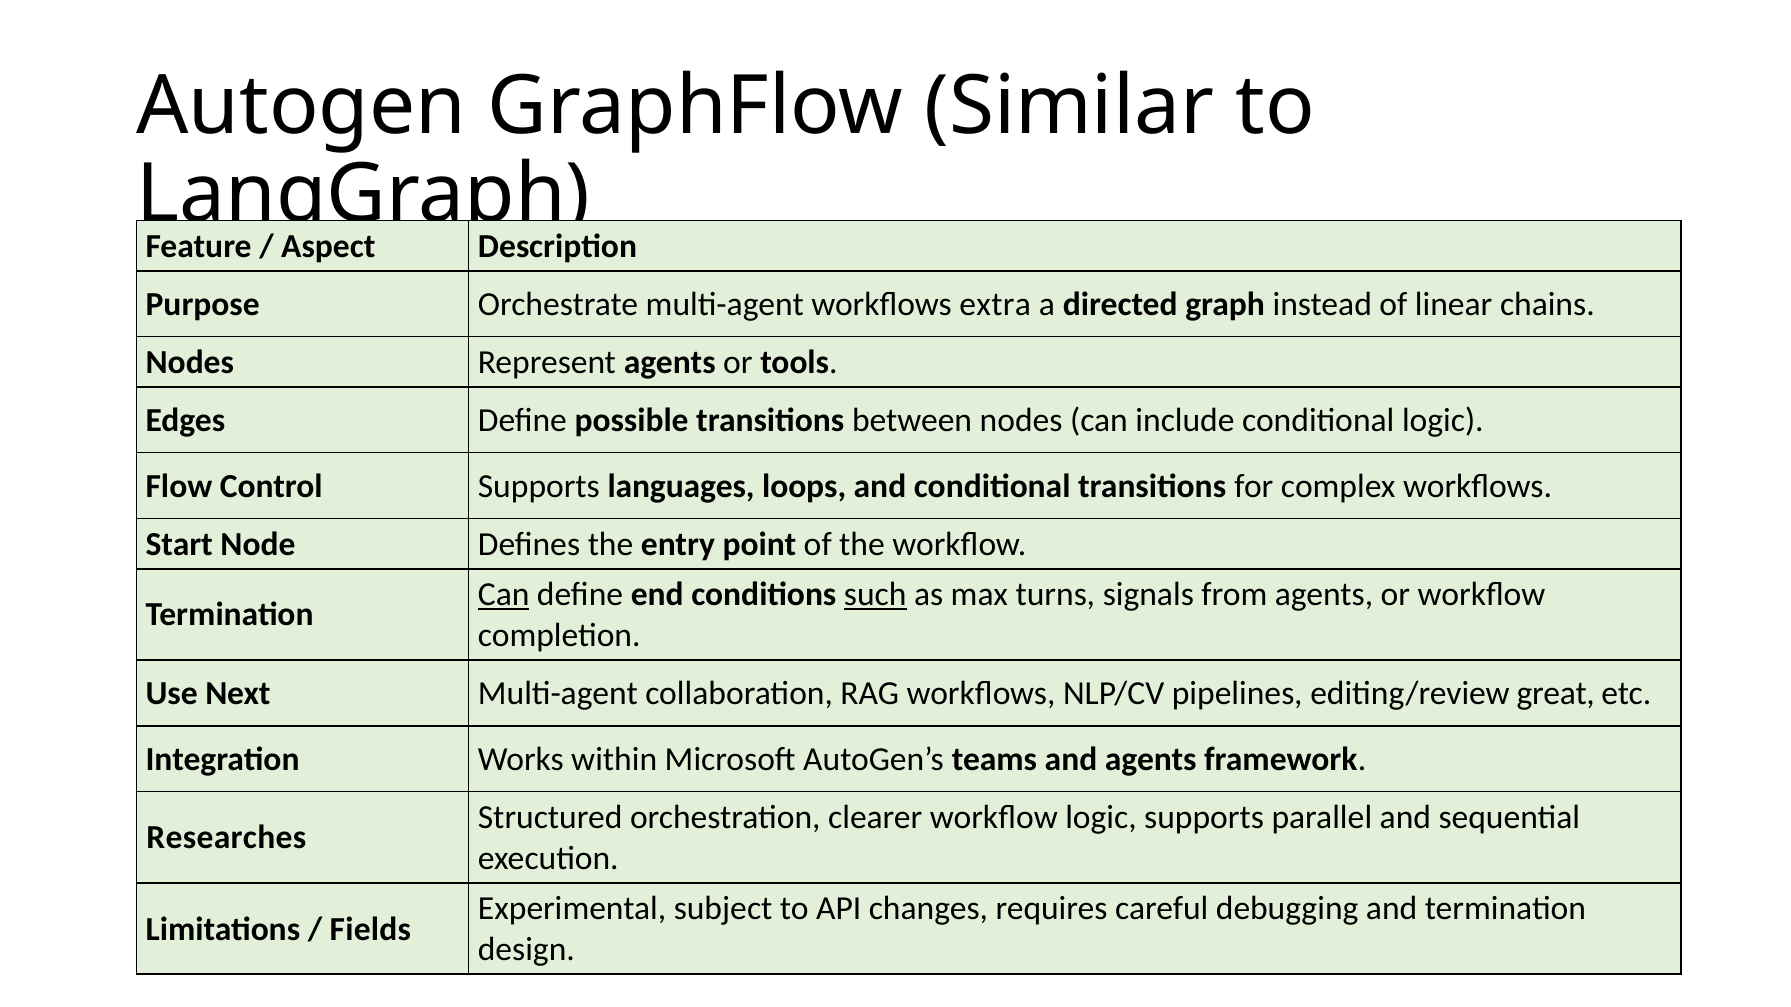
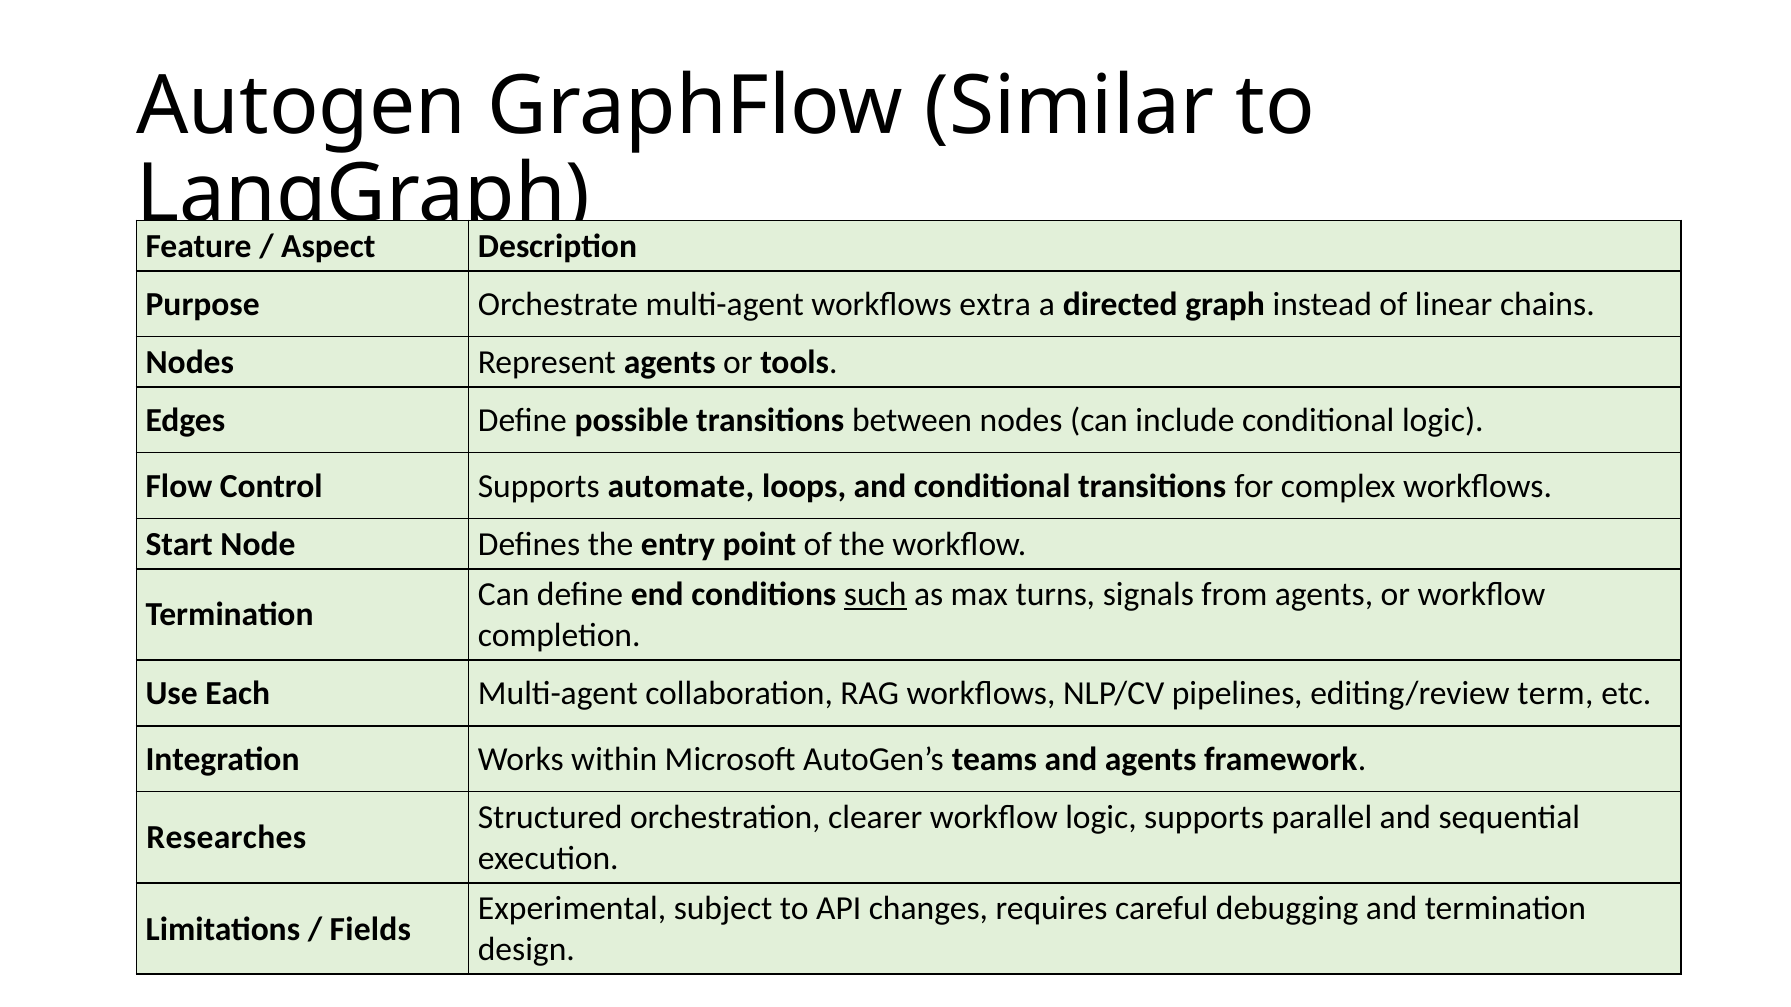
languages: languages -> automate
Can at (504, 595) underline: present -> none
Next: Next -> Each
great: great -> term
